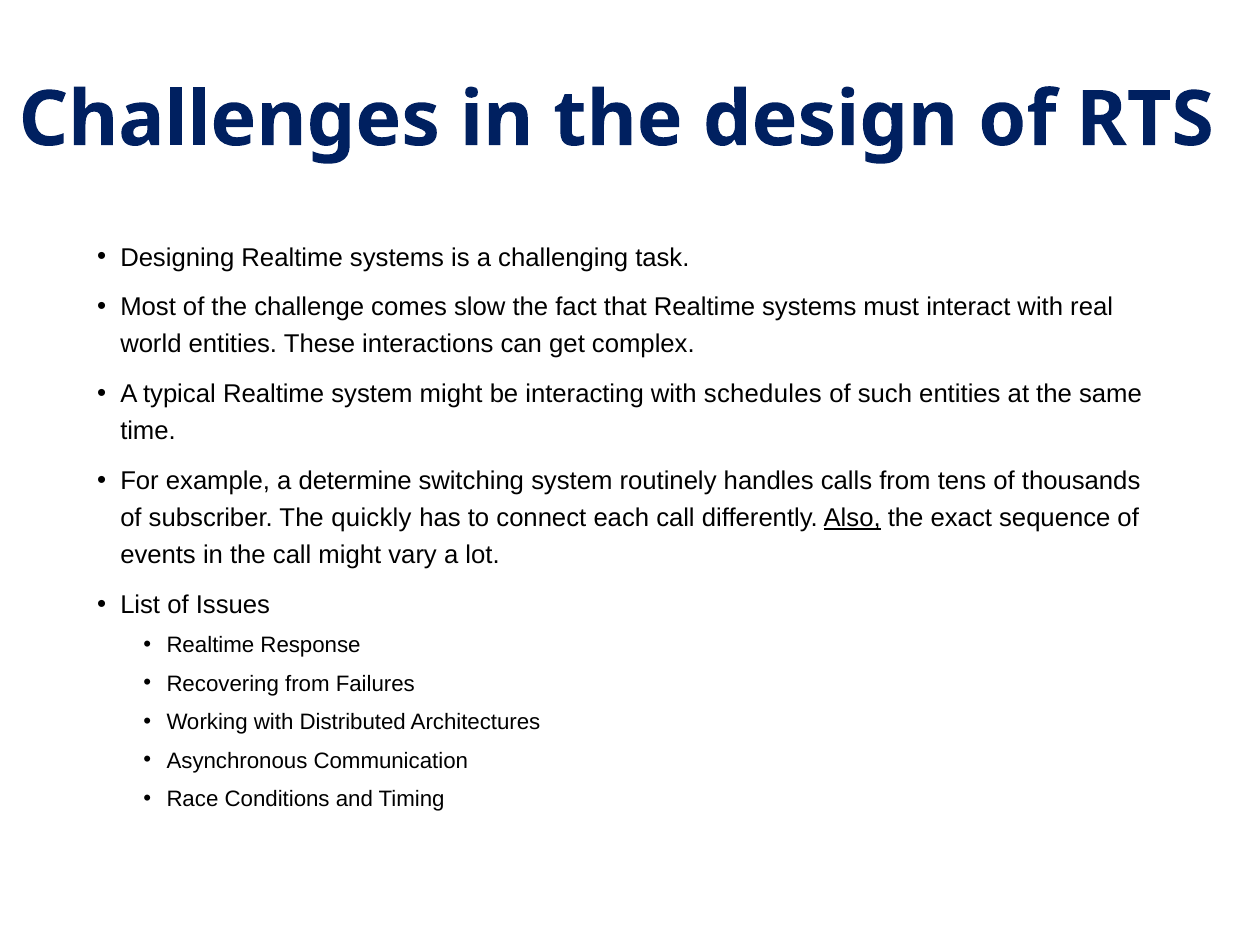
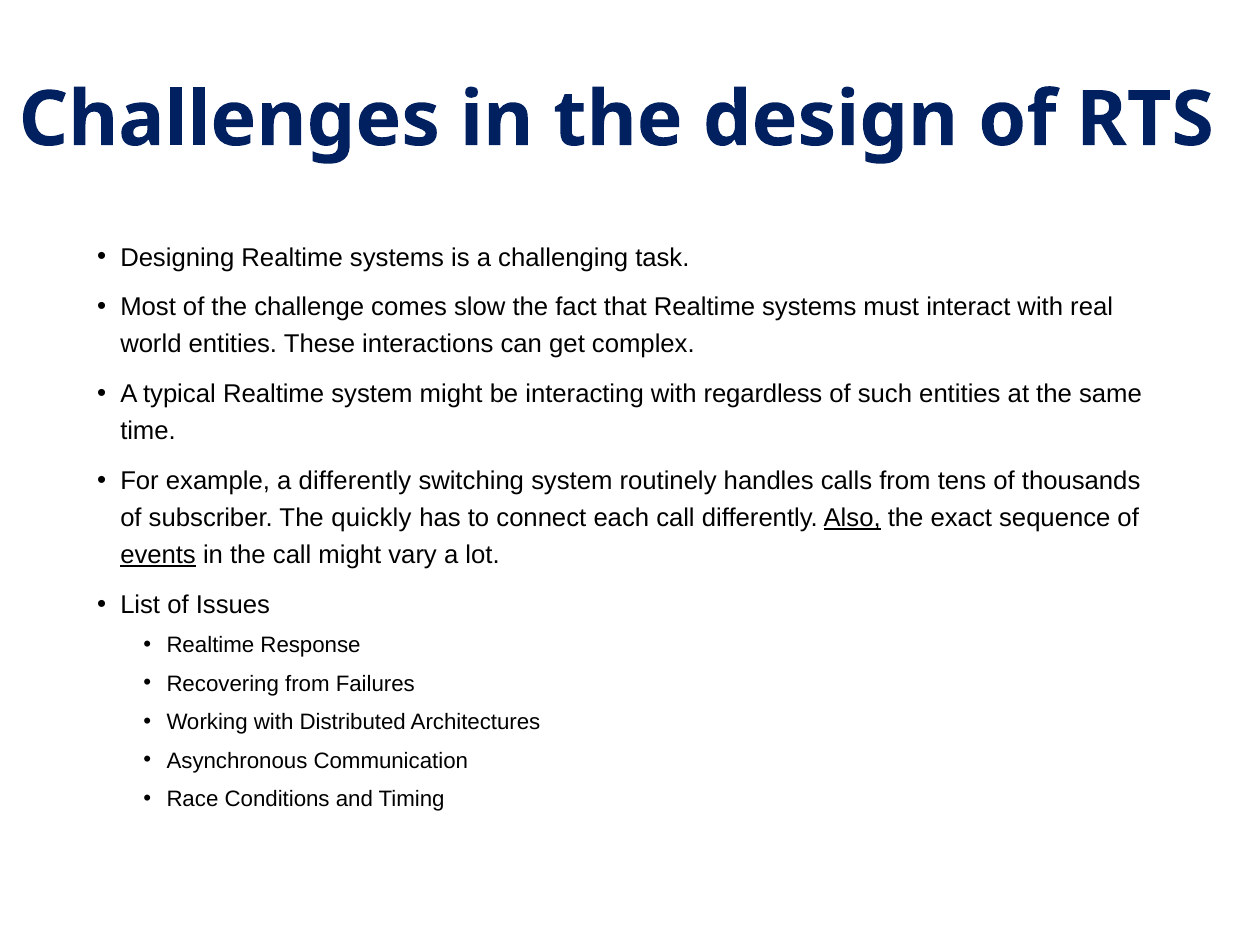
schedules: schedules -> regardless
a determine: determine -> differently
events underline: none -> present
